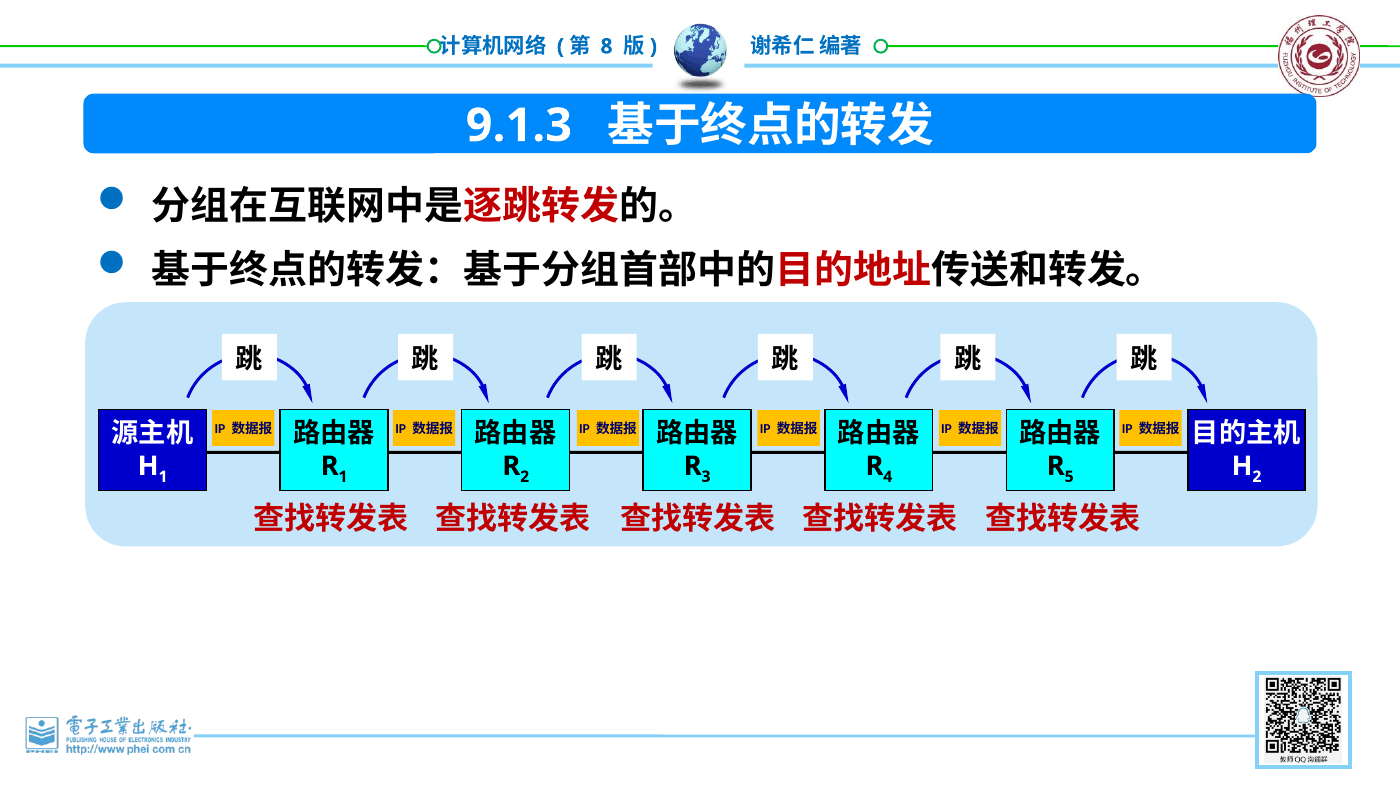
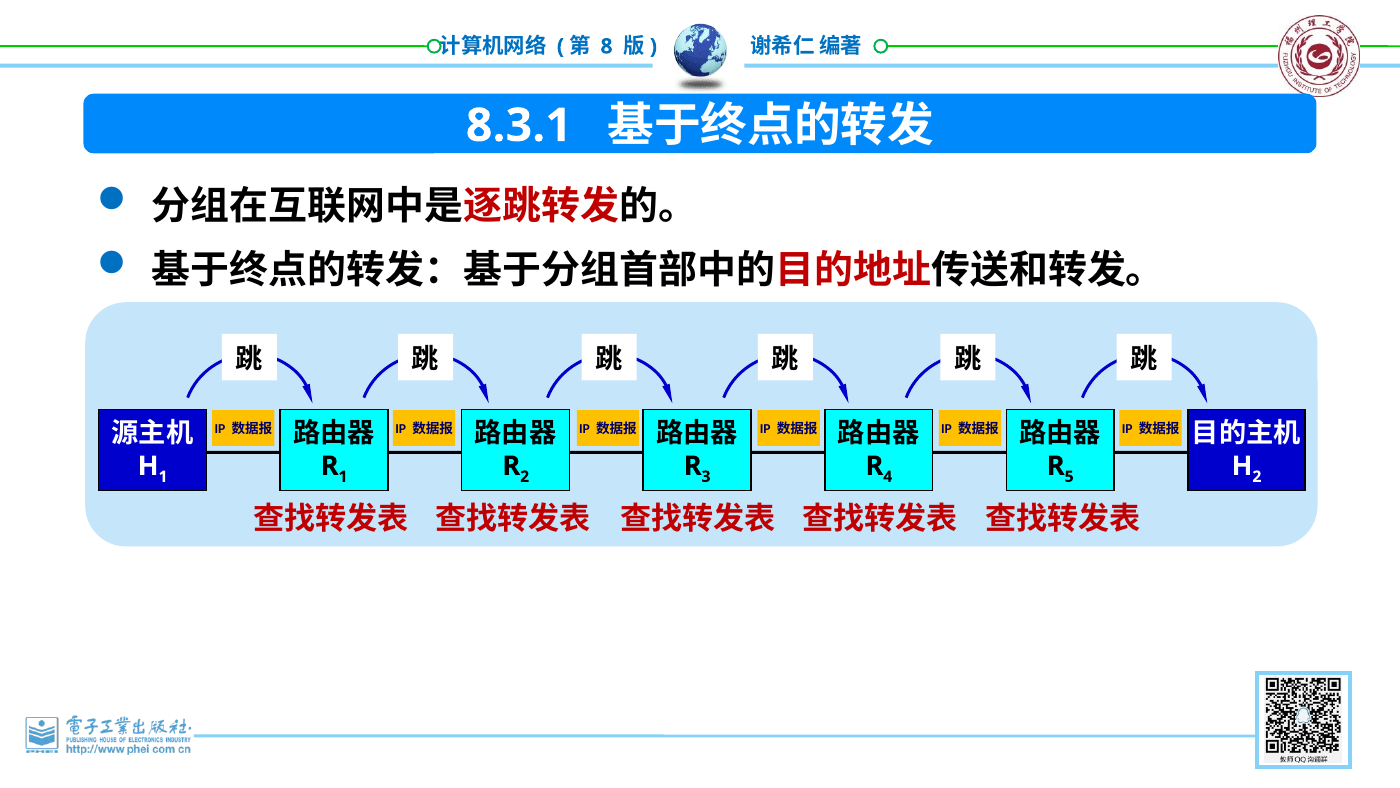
9.1.3: 9.1.3 -> 8.3.1
